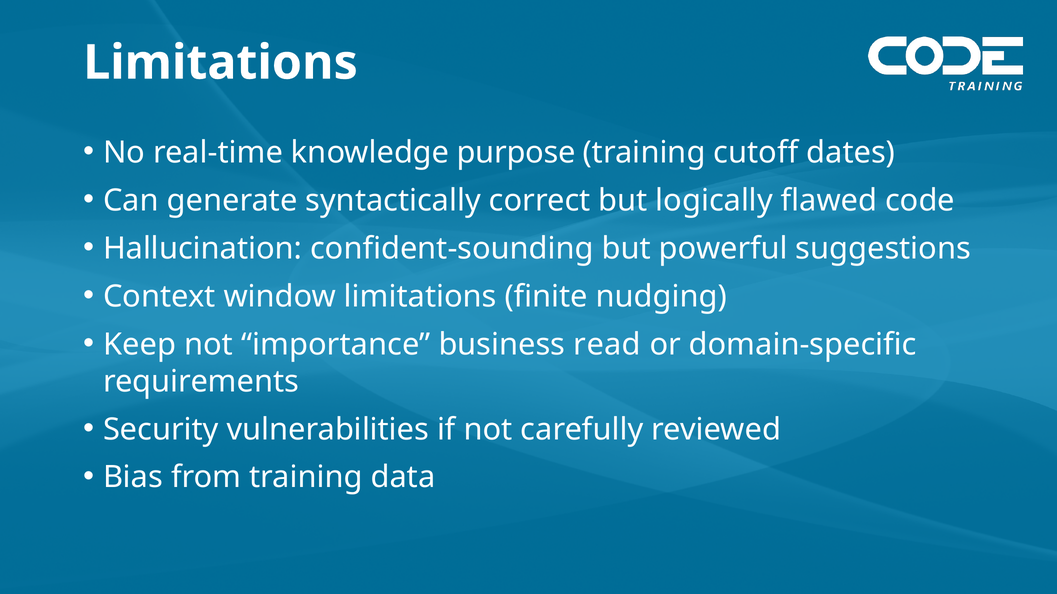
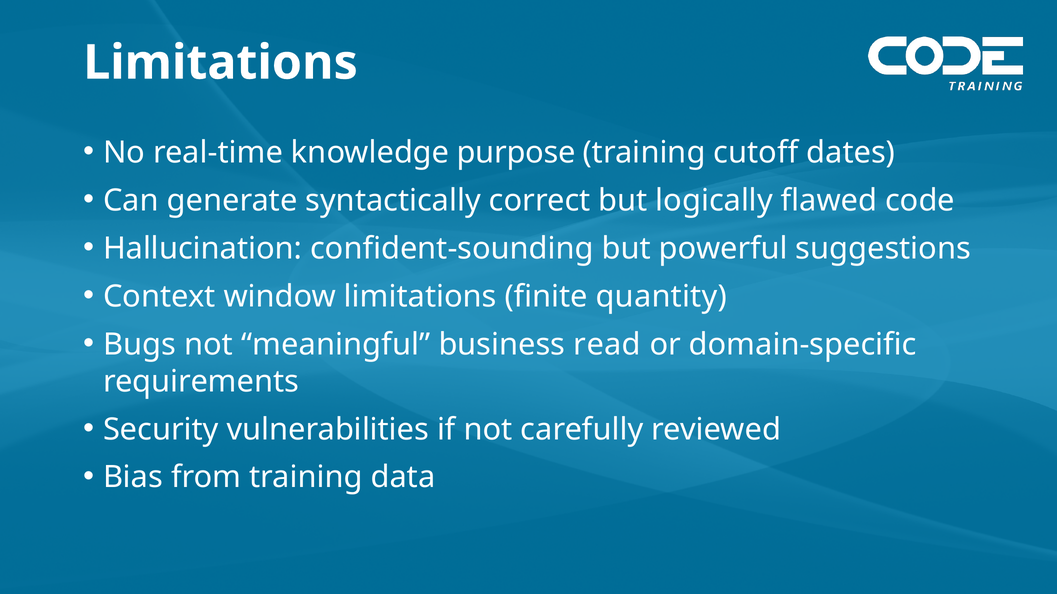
nudging: nudging -> quantity
Keep: Keep -> Bugs
importance: importance -> meaningful
